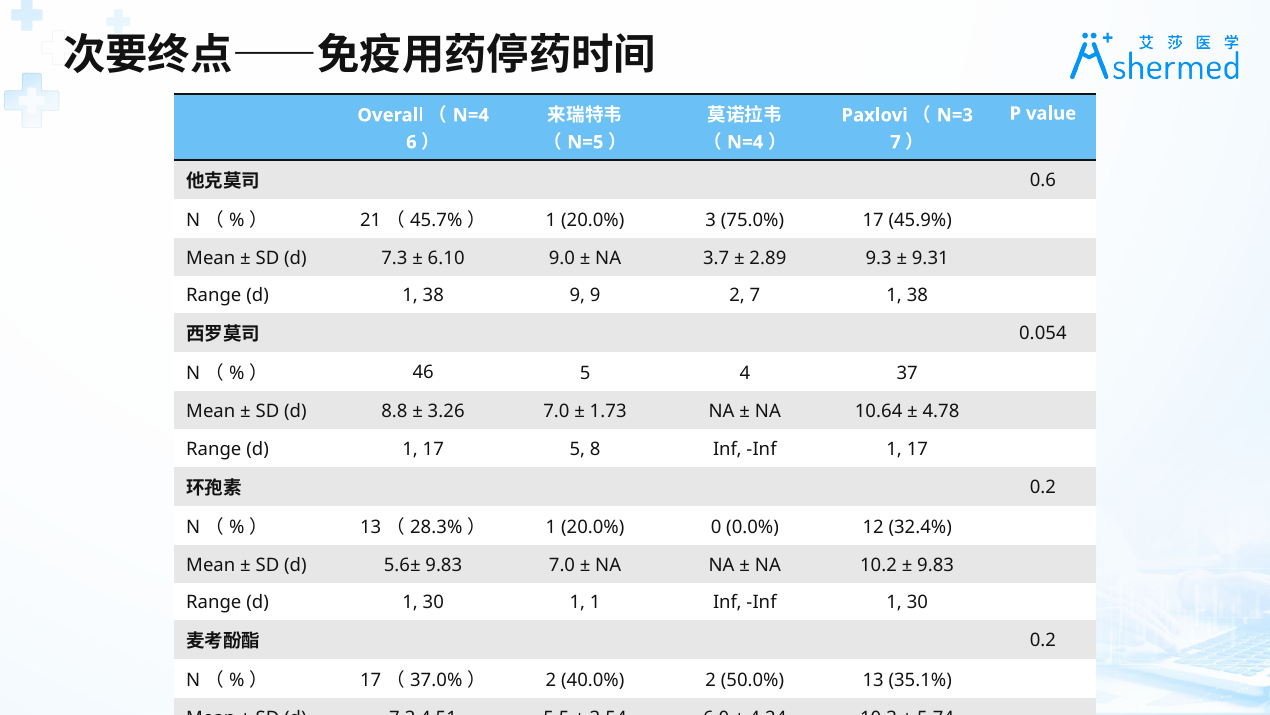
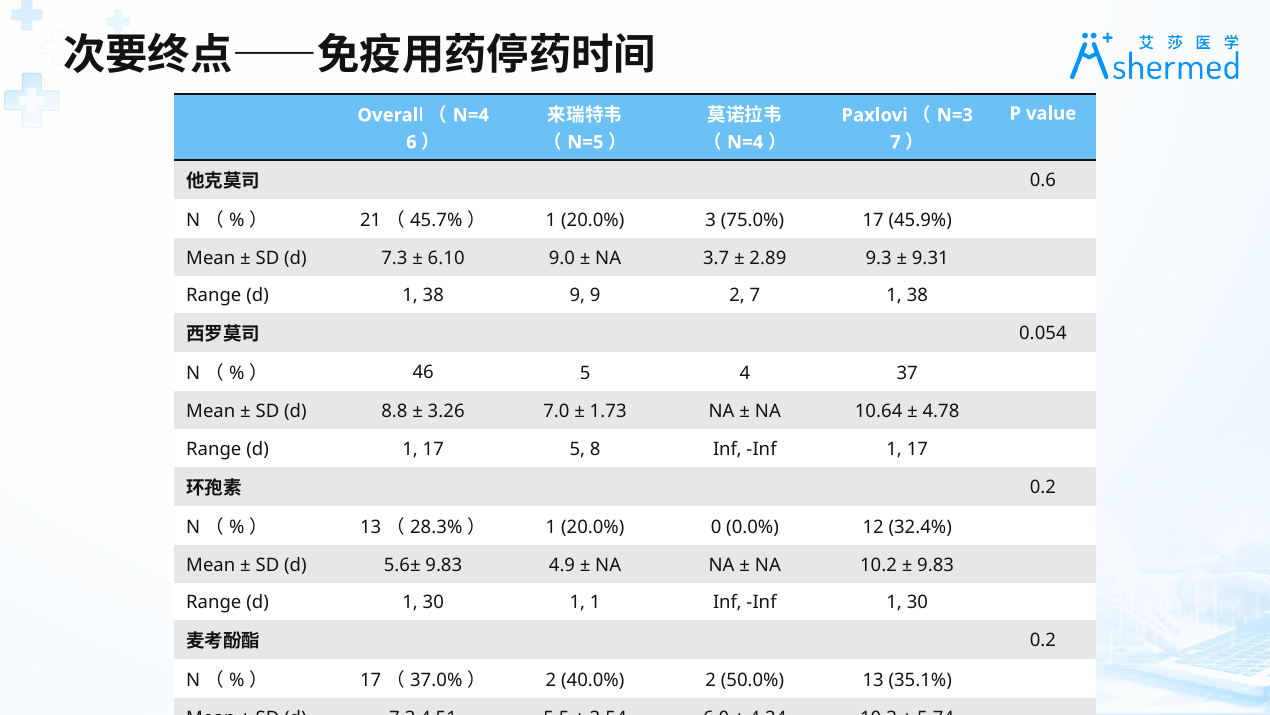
9.83 7.0: 7.0 -> 4.9
